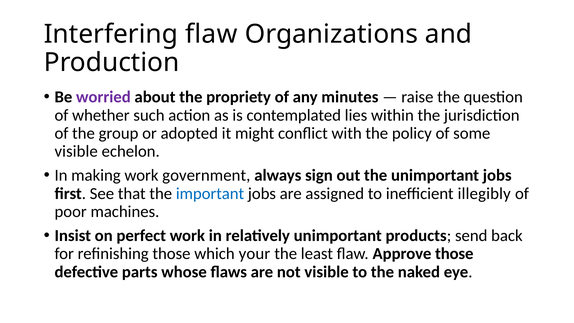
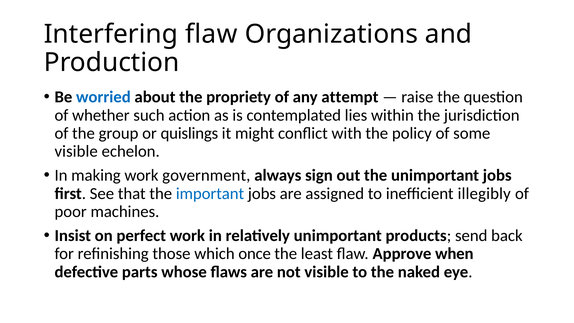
worried colour: purple -> blue
minutes: minutes -> attempt
adopted: adopted -> quislings
your: your -> once
Approve those: those -> when
